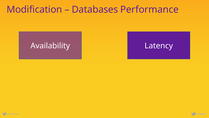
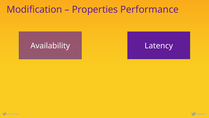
Databases: Databases -> Properties
